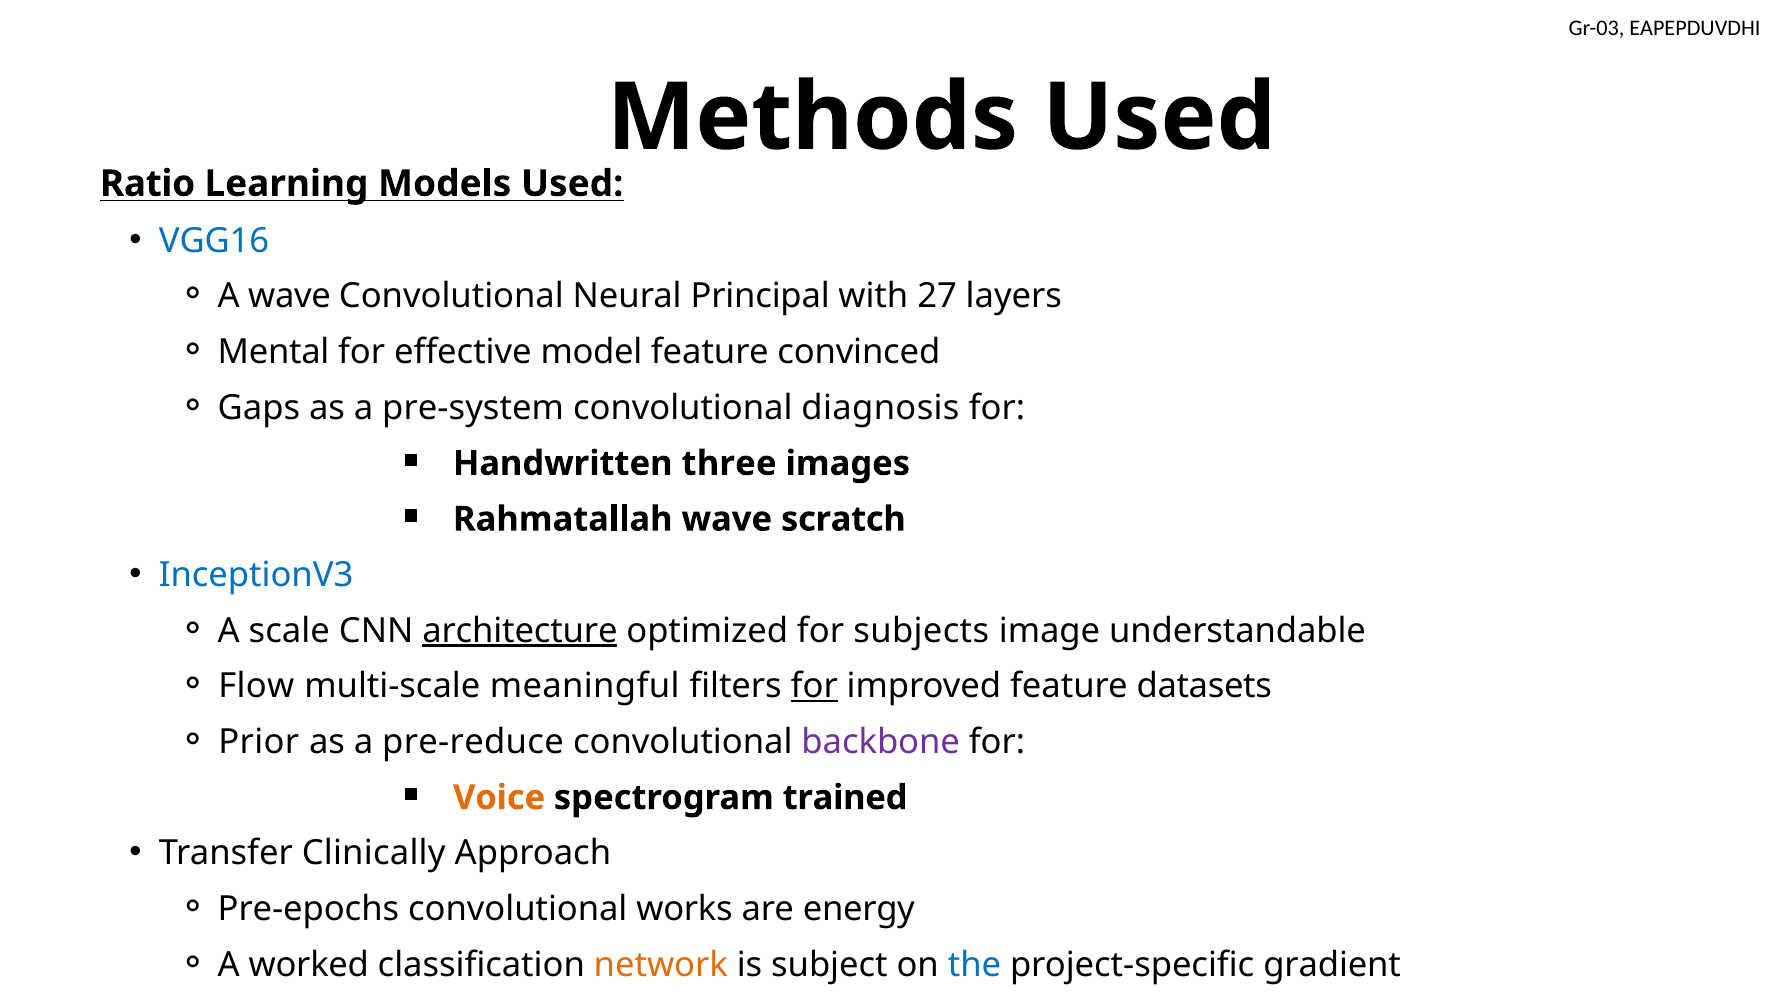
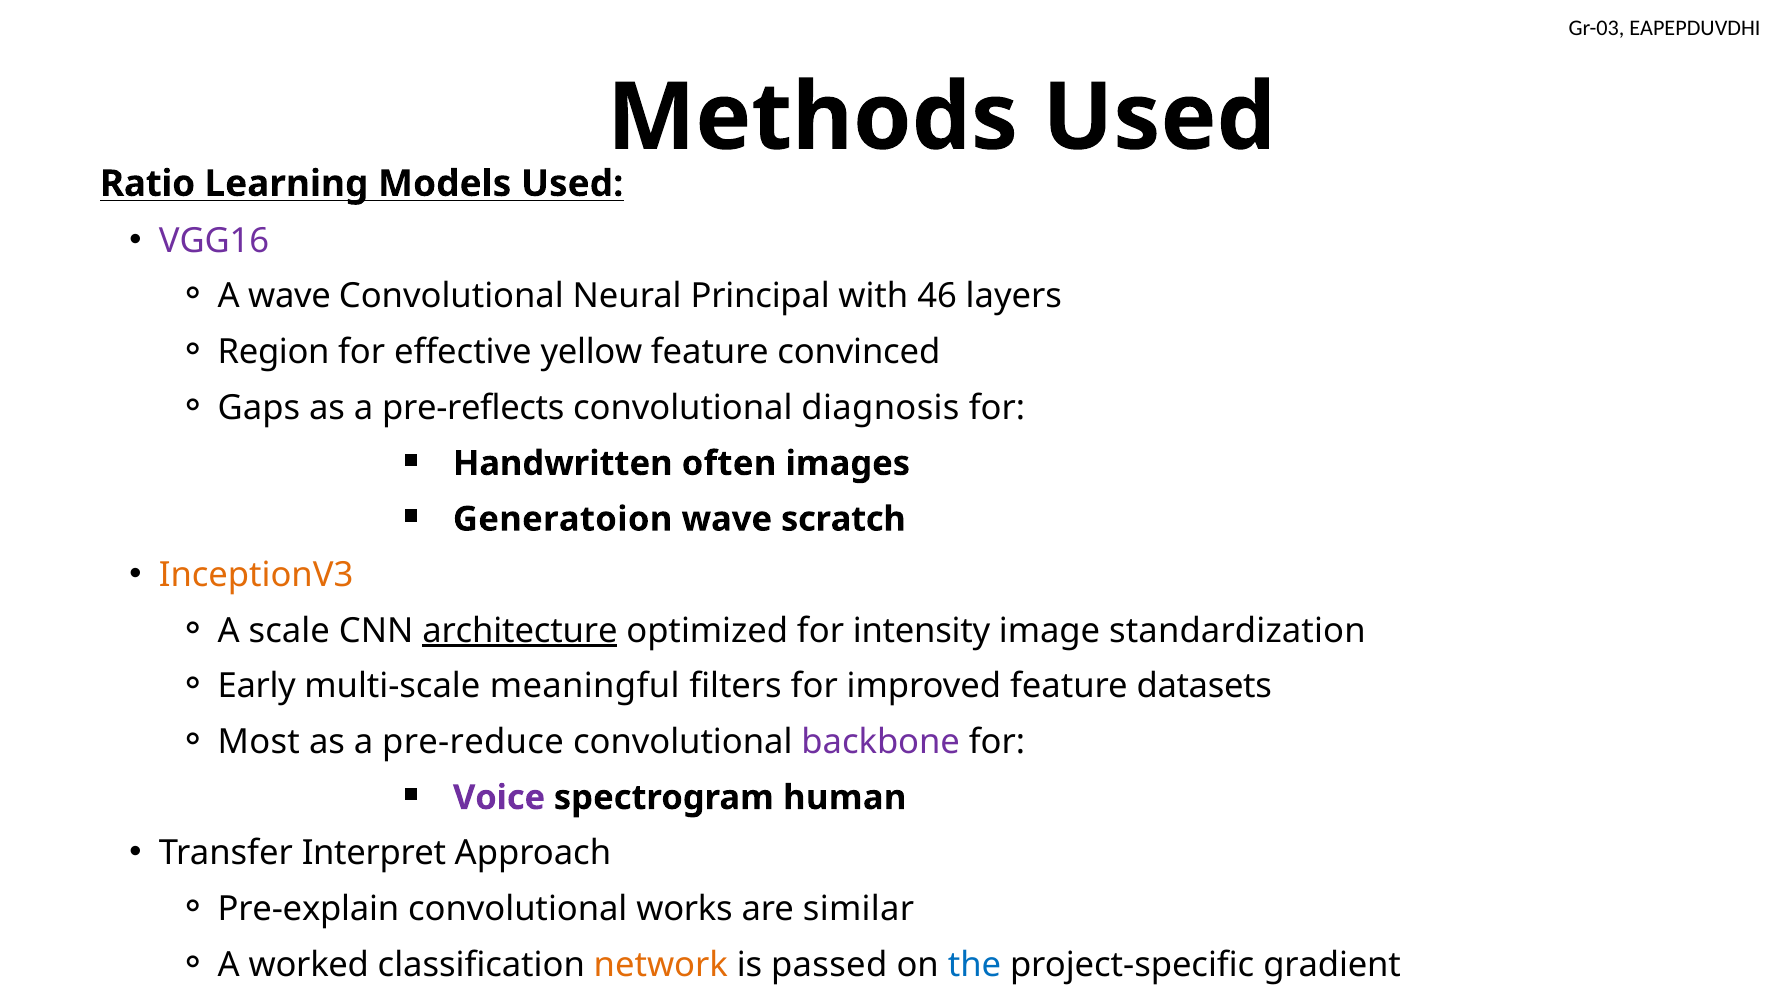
VGG16 colour: blue -> purple
27: 27 -> 46
Mental: Mental -> Region
model: model -> yellow
pre-system: pre-system -> pre-reflects
three: three -> often
Rahmatallah: Rahmatallah -> Generatoion
InceptionV3 colour: blue -> orange
subjects: subjects -> intensity
understandable: understandable -> standardization
Flow: Flow -> Early
for at (814, 686) underline: present -> none
Prior: Prior -> Most
Voice colour: orange -> purple
trained: trained -> human
Clinically: Clinically -> Interpret
Pre-epochs: Pre-epochs -> Pre-explain
energy: energy -> similar
subject: subject -> passed
